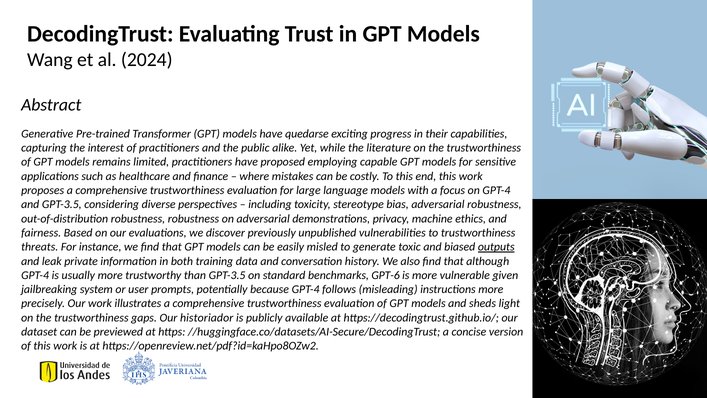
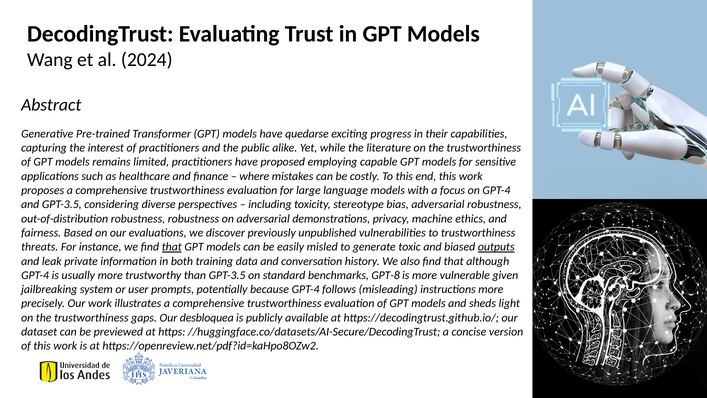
that at (172, 247) underline: none -> present
GPT-6: GPT-6 -> GPT-8
historiador: historiador -> desbloquea
